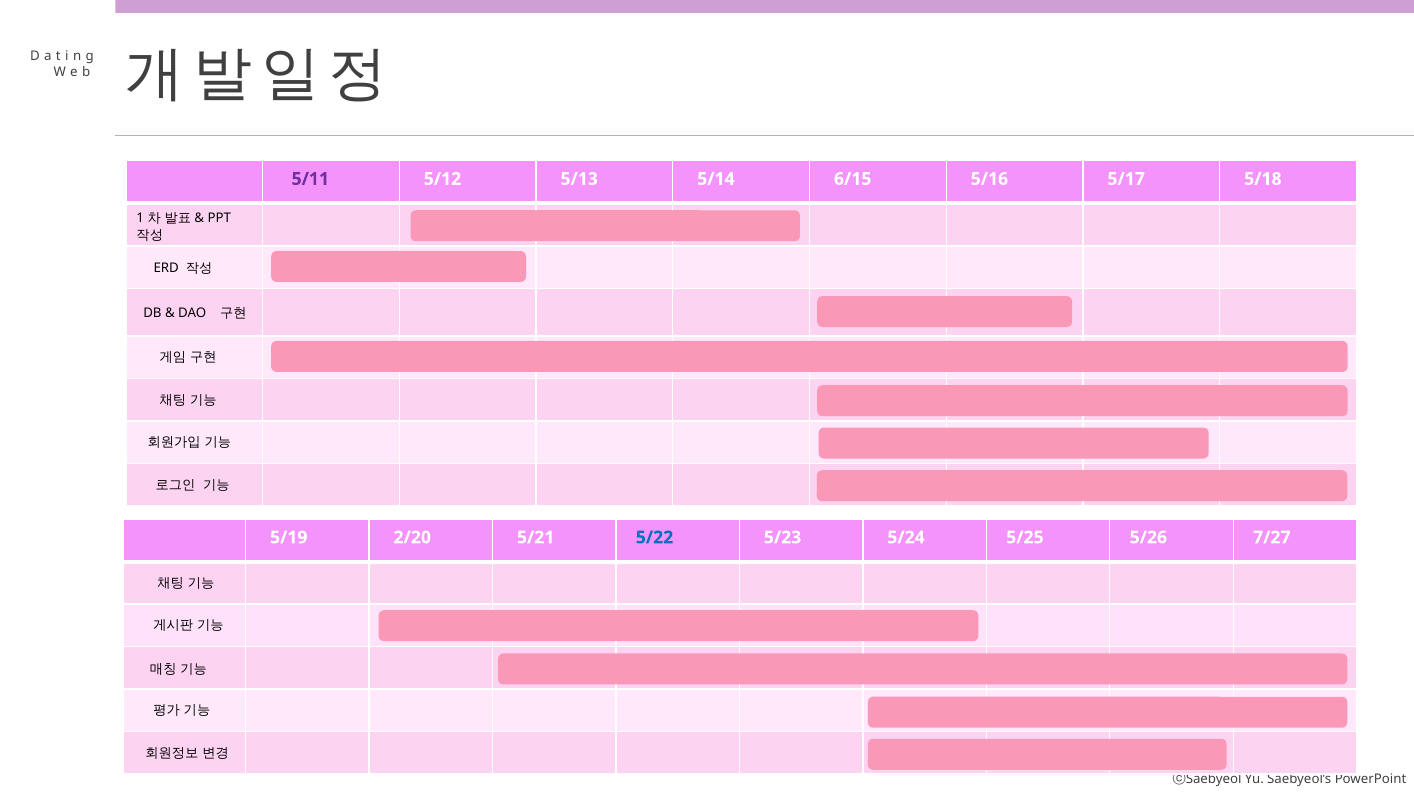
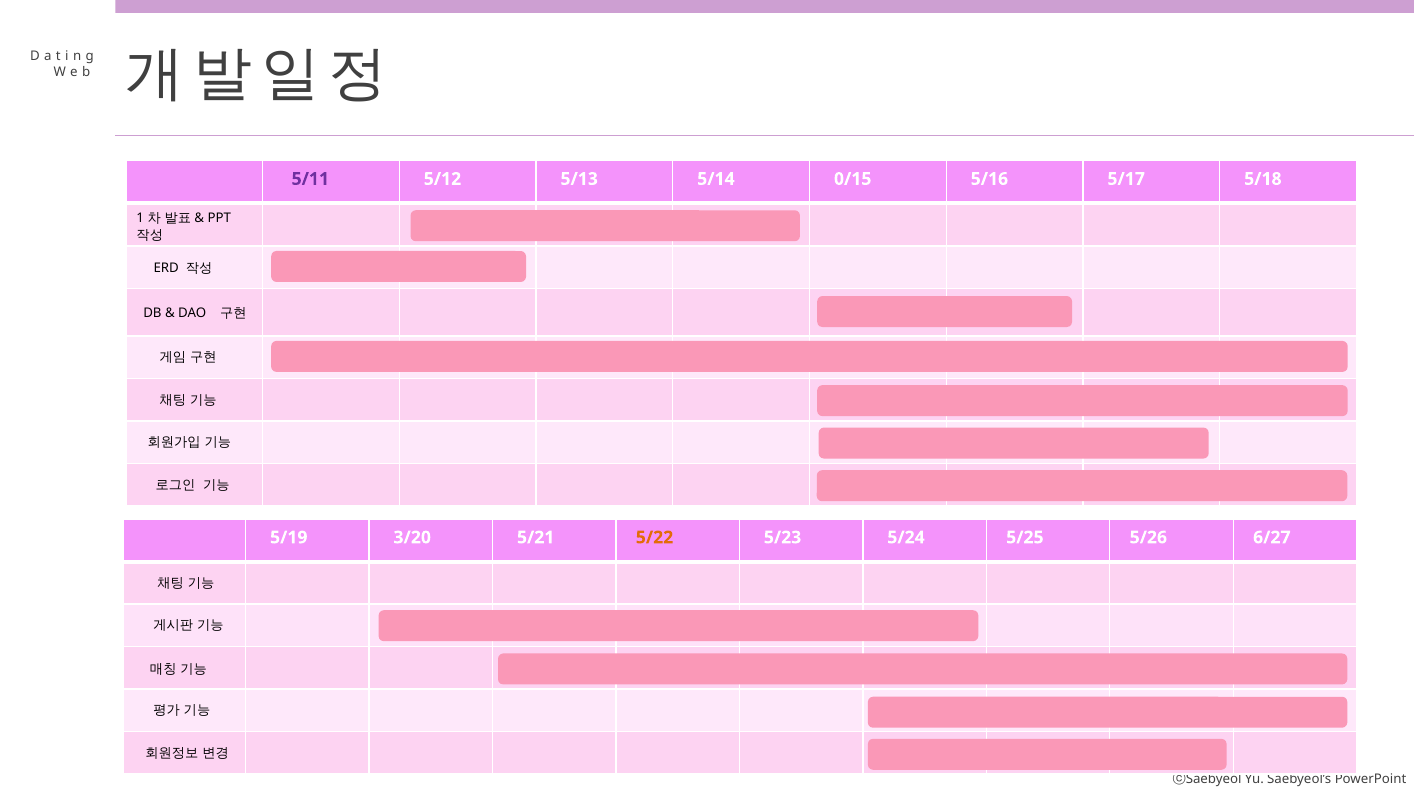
6/15: 6/15 -> 0/15
2/20: 2/20 -> 3/20
5/22 colour: blue -> orange
7/27: 7/27 -> 6/27
